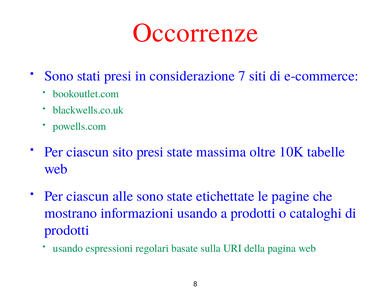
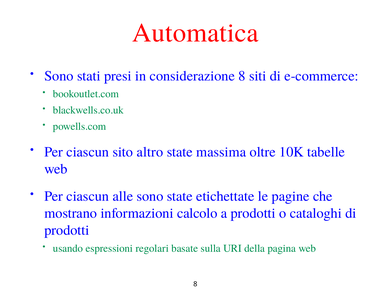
Occorrenze: Occorrenze -> Automatica
considerazione 7: 7 -> 8
sito presi: presi -> altro
informazioni usando: usando -> calcolo
